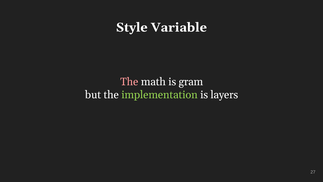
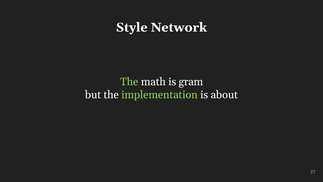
Variable: Variable -> Network
The at (129, 82) colour: pink -> light green
layers: layers -> about
